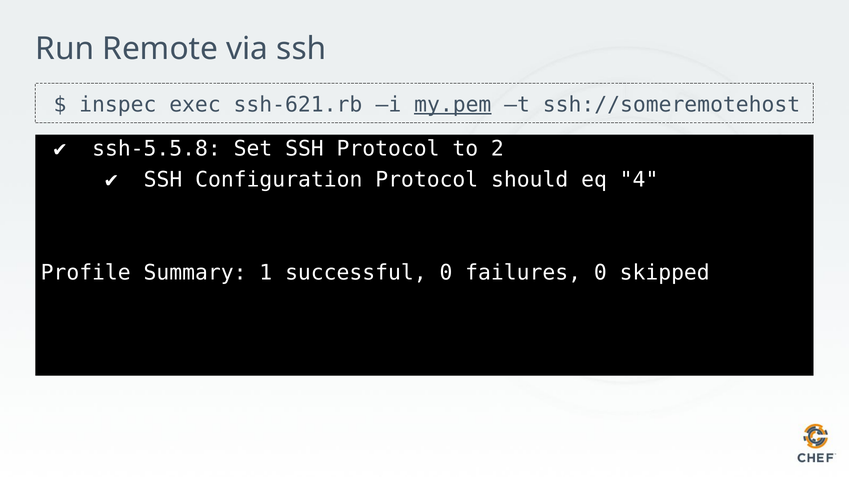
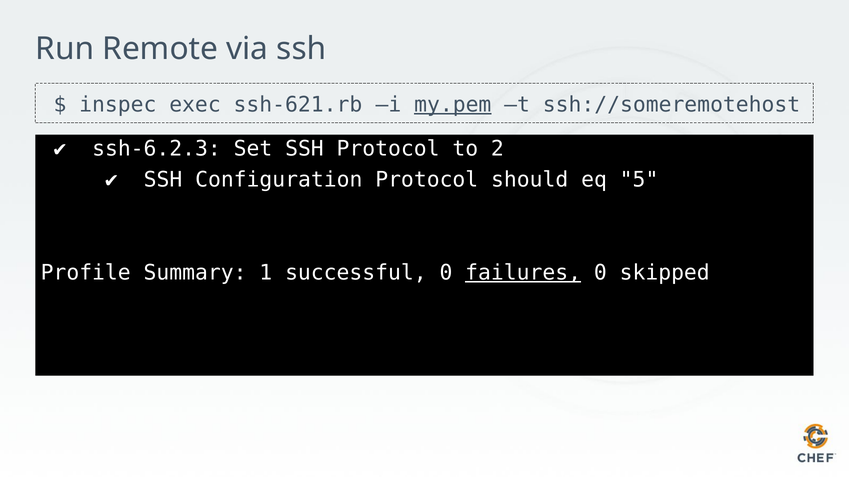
ssh-5.5.8: ssh-5.5.8 -> ssh-6.2.3
4: 4 -> 5
failures underline: none -> present
